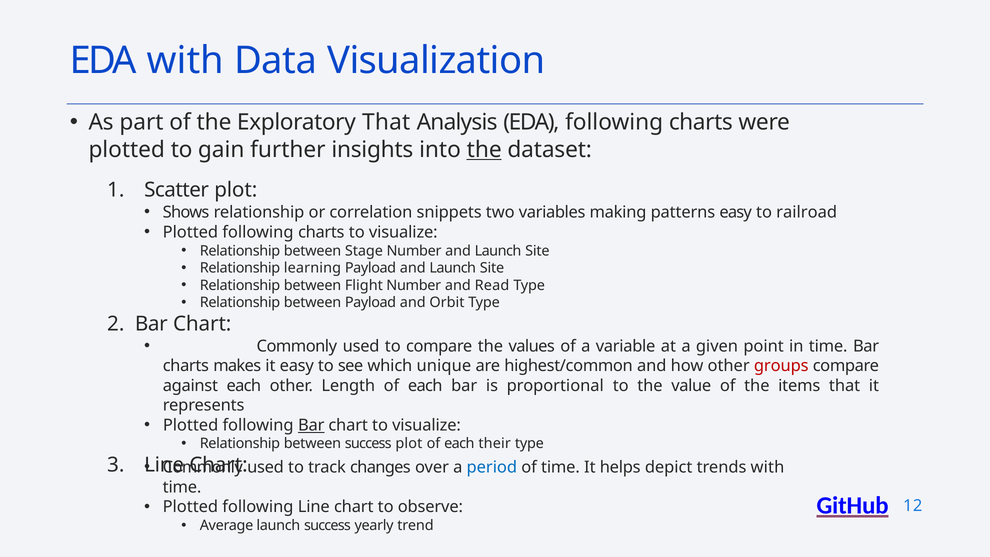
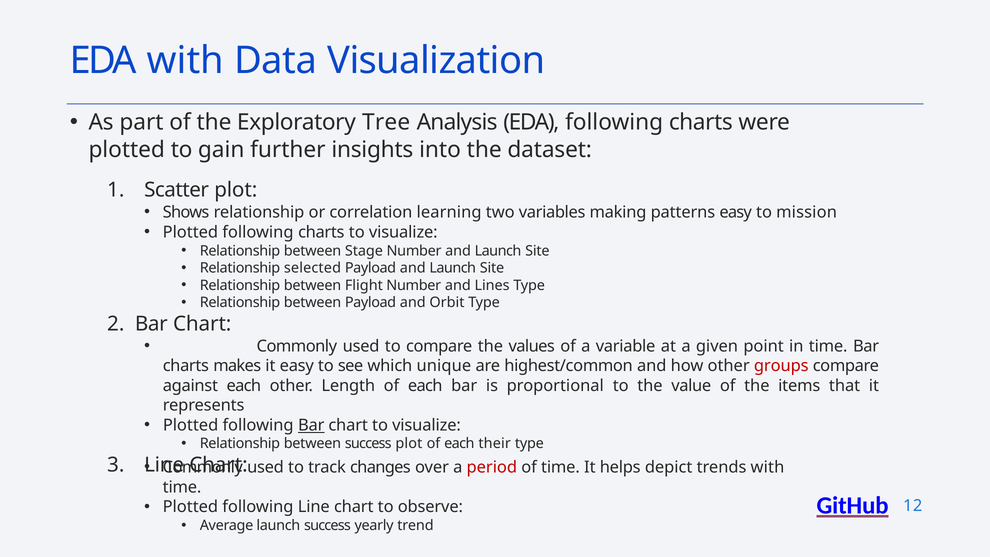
Exploratory That: That -> Tree
the at (484, 150) underline: present -> none
snippets: snippets -> learning
railroad: railroad -> mission
learning: learning -> selected
Read: Read -> Lines
period colour: blue -> red
